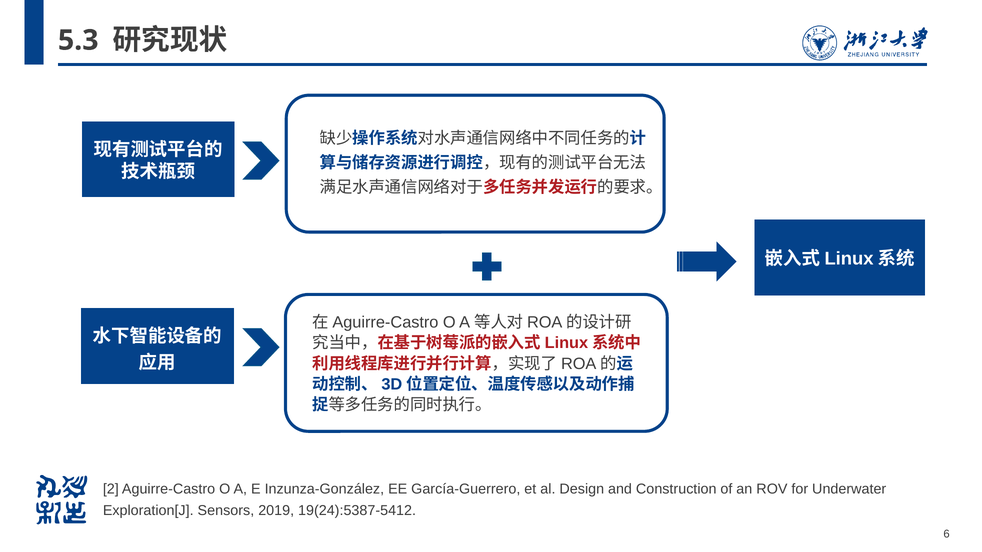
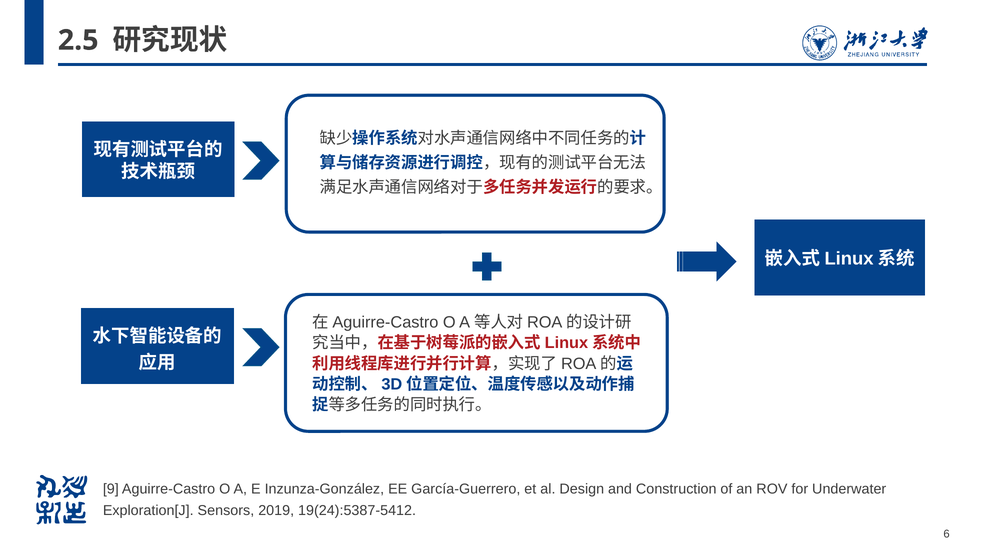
5.3: 5.3 -> 2.5
2: 2 -> 9
